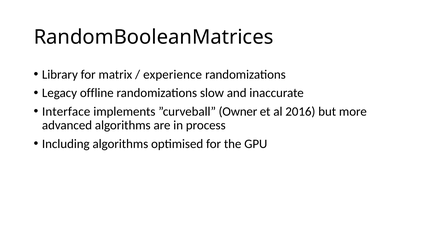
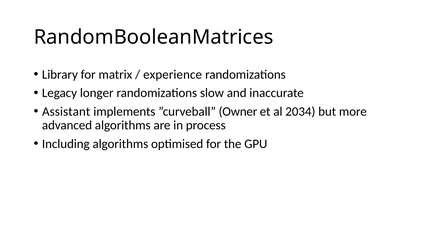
offline: offline -> longer
Interface: Interface -> Assistant
2016: 2016 -> 2034
